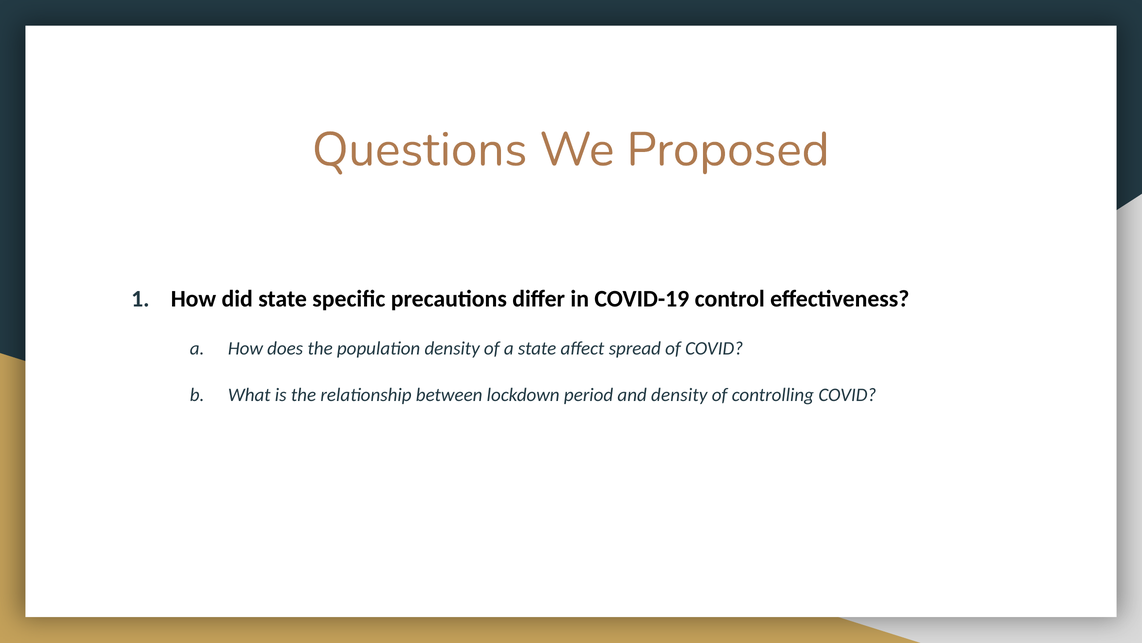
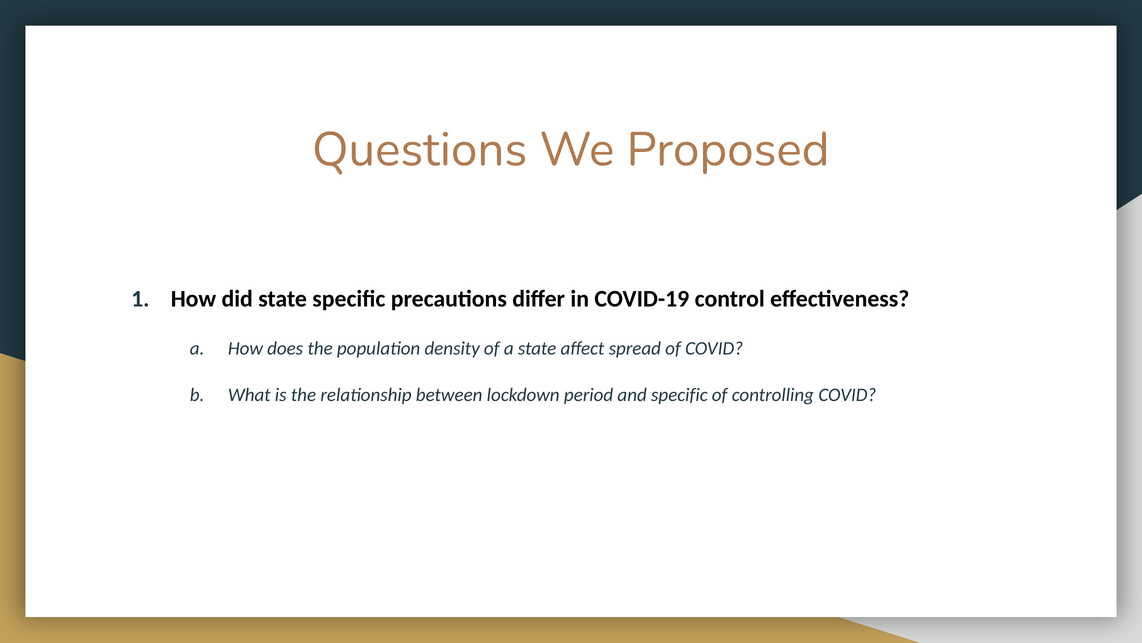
and density: density -> specific
